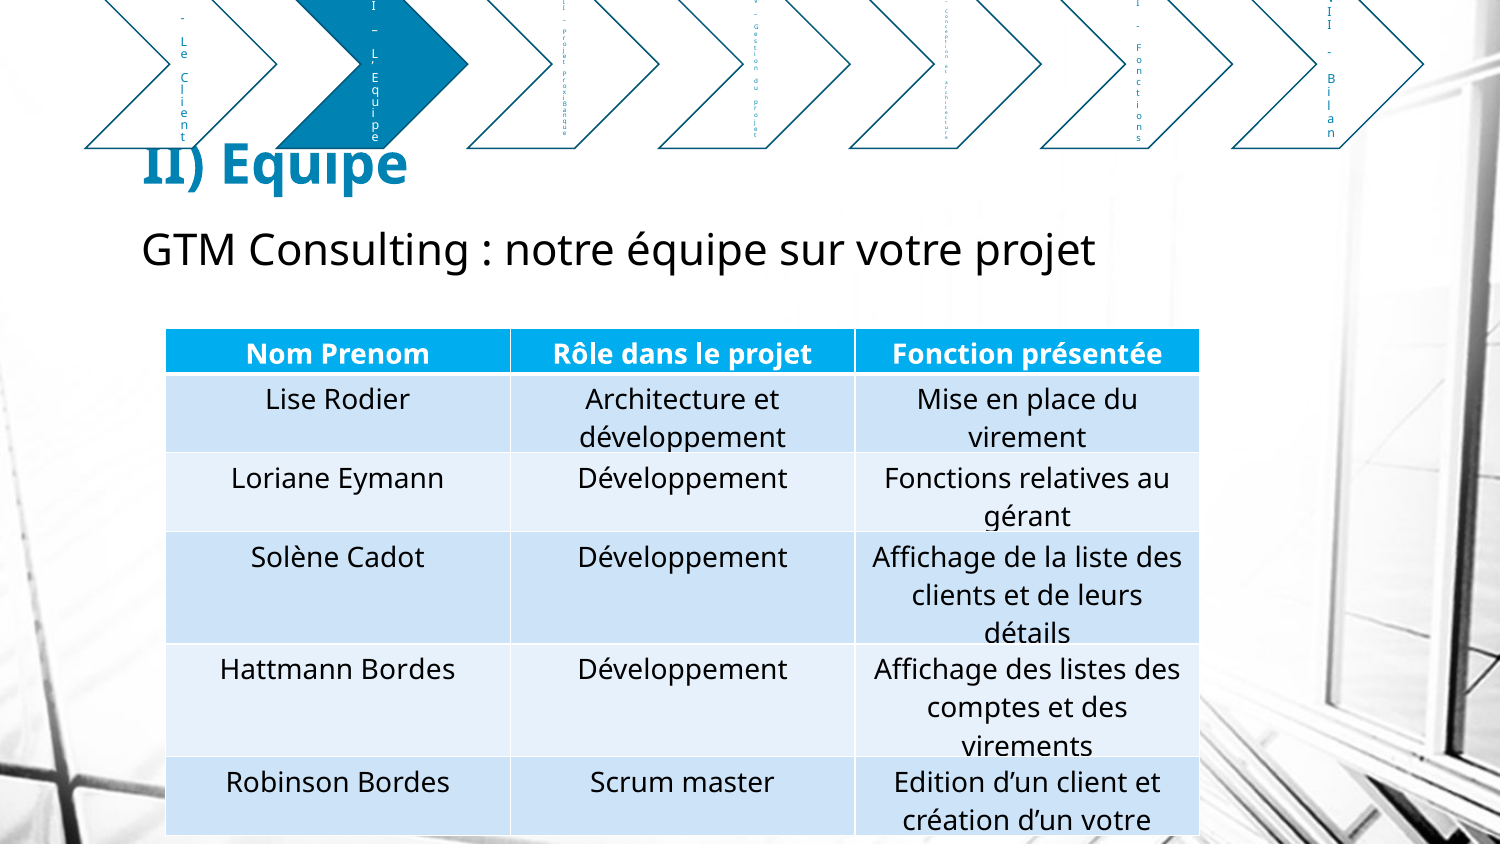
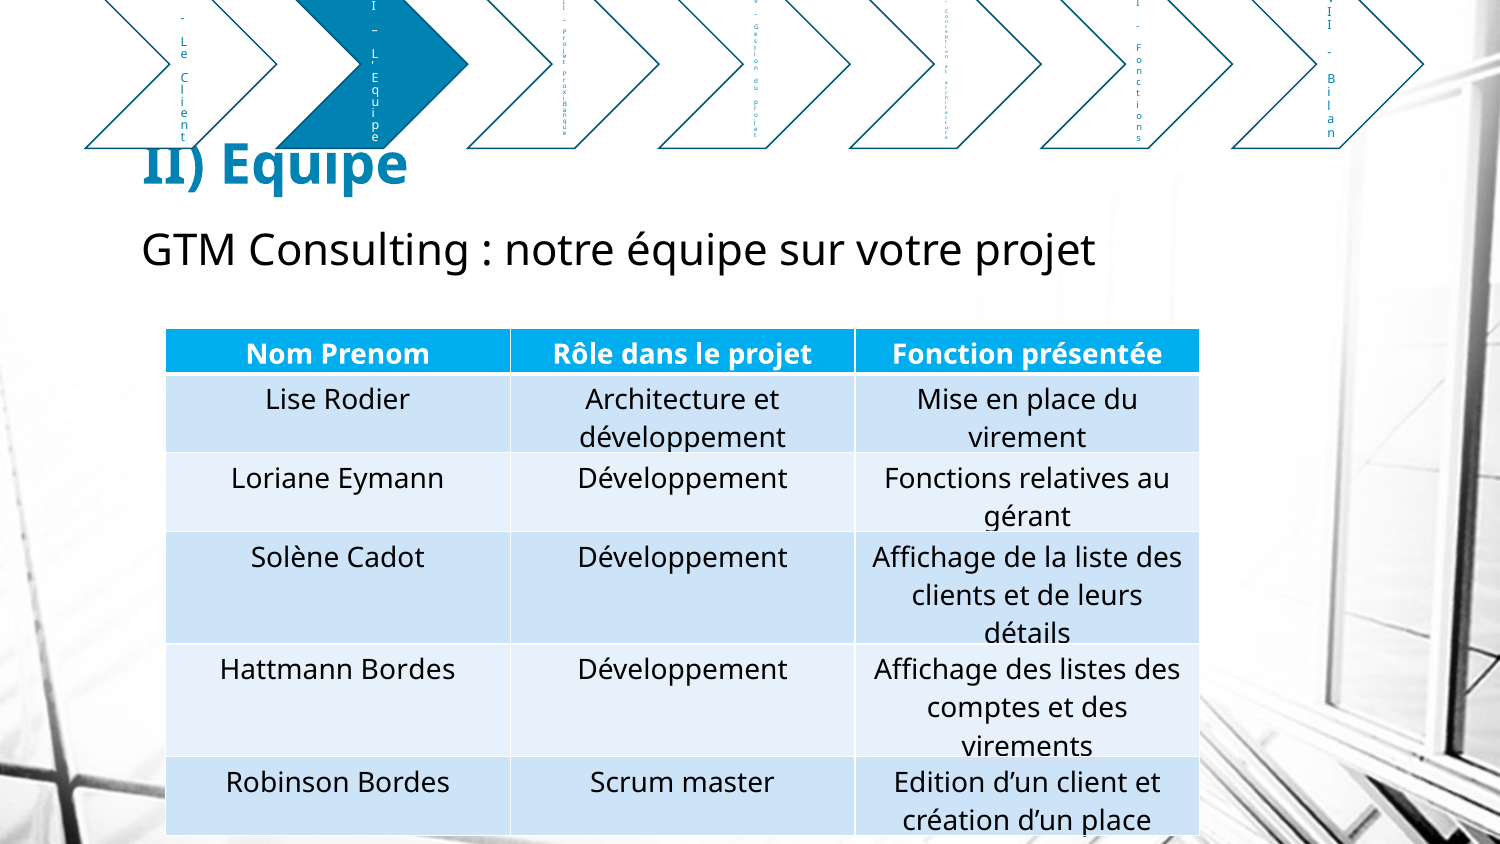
d’un votre: votre -> place
